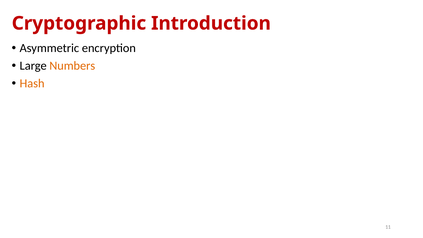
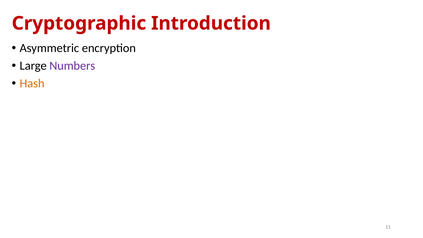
Numbers colour: orange -> purple
